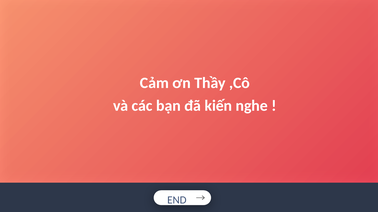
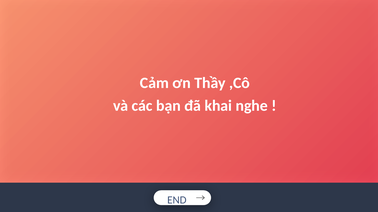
kiến: kiến -> khai
